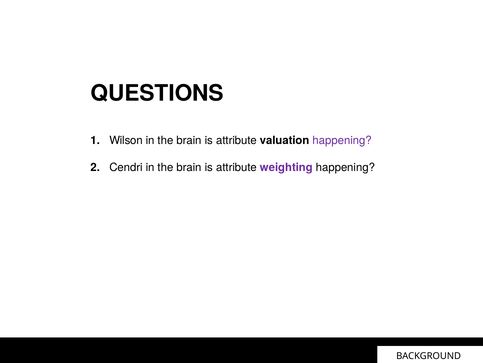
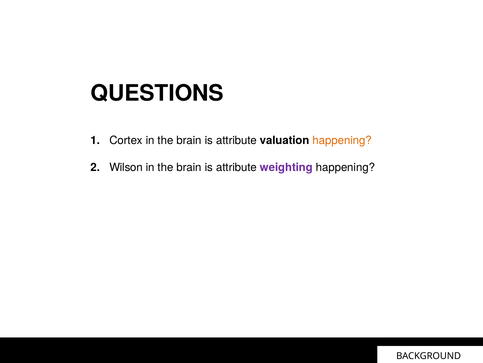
Wilson: Wilson -> Cortex
happening at (342, 140) colour: purple -> orange
Cendri: Cendri -> Wilson
